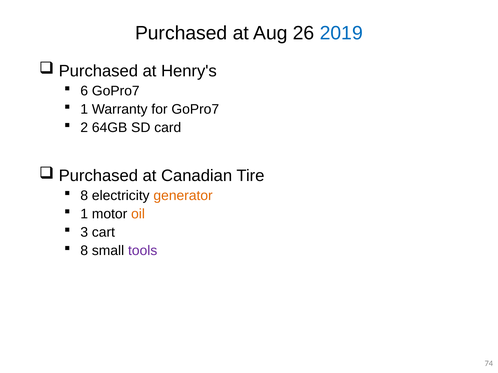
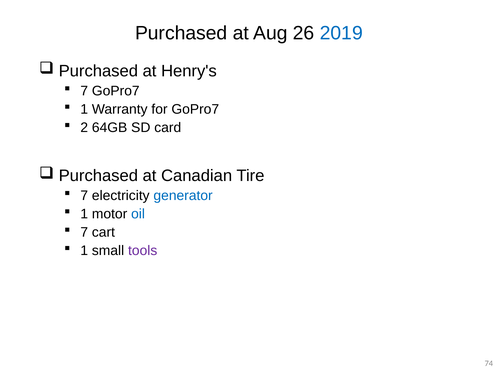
6 at (84, 91): 6 -> 7
8 at (84, 196): 8 -> 7
generator colour: orange -> blue
oil colour: orange -> blue
3 at (84, 233): 3 -> 7
8 at (84, 251): 8 -> 1
